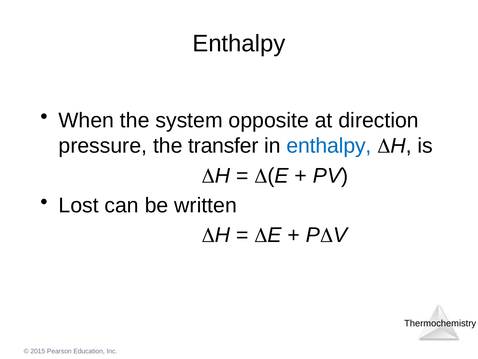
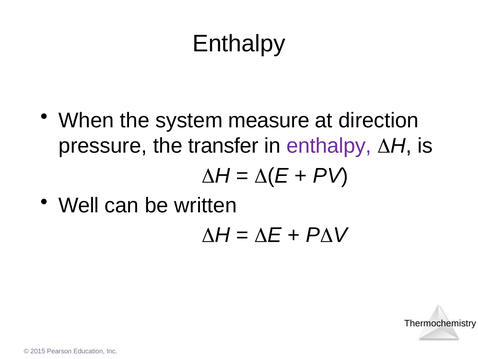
opposite: opposite -> measure
enthalpy at (329, 146) colour: blue -> purple
Lost: Lost -> Well
